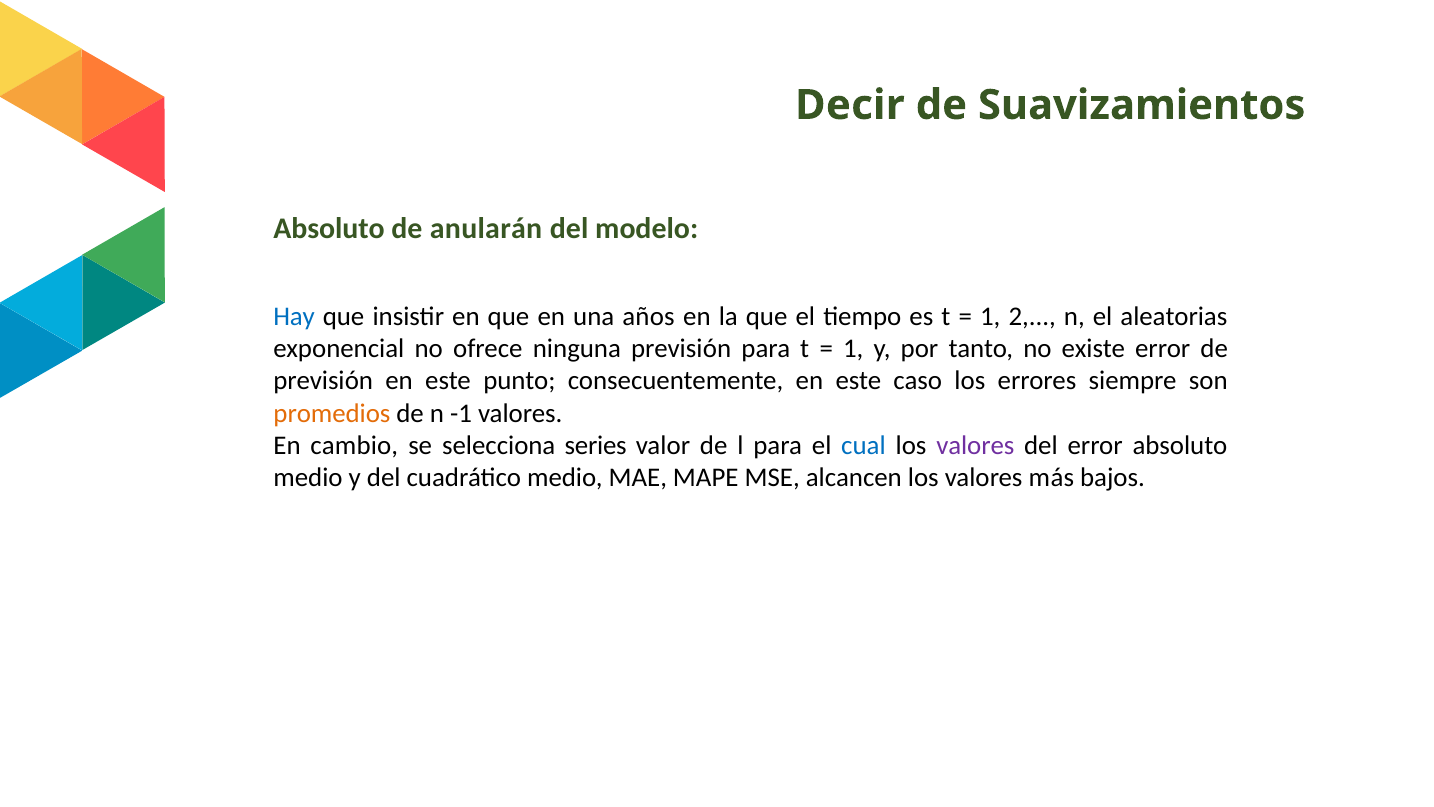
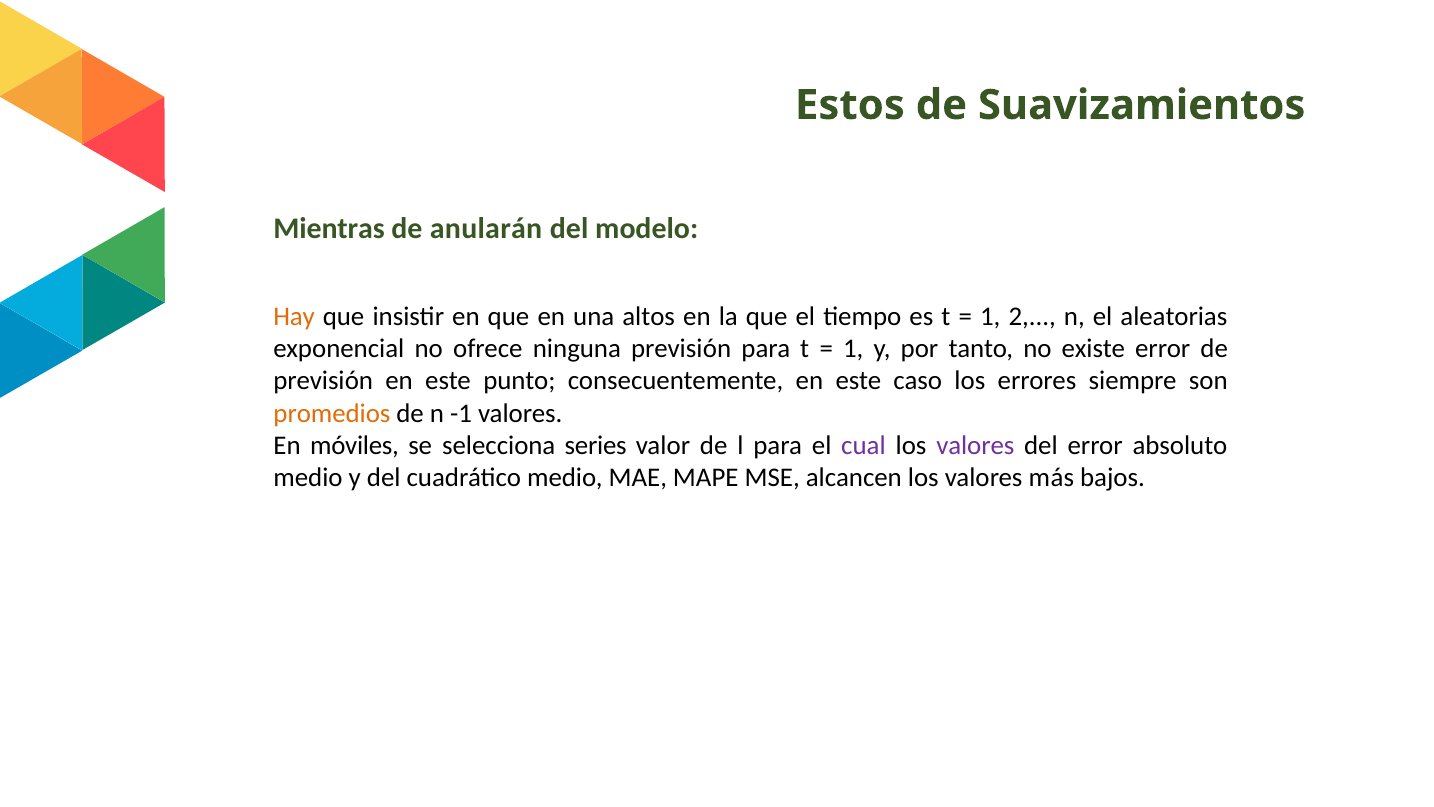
Decir: Decir -> Estos
Absoluto at (329, 229): Absoluto -> Mientras
Hay colour: blue -> orange
años: años -> altos
cambio: cambio -> móviles
cual colour: blue -> purple
